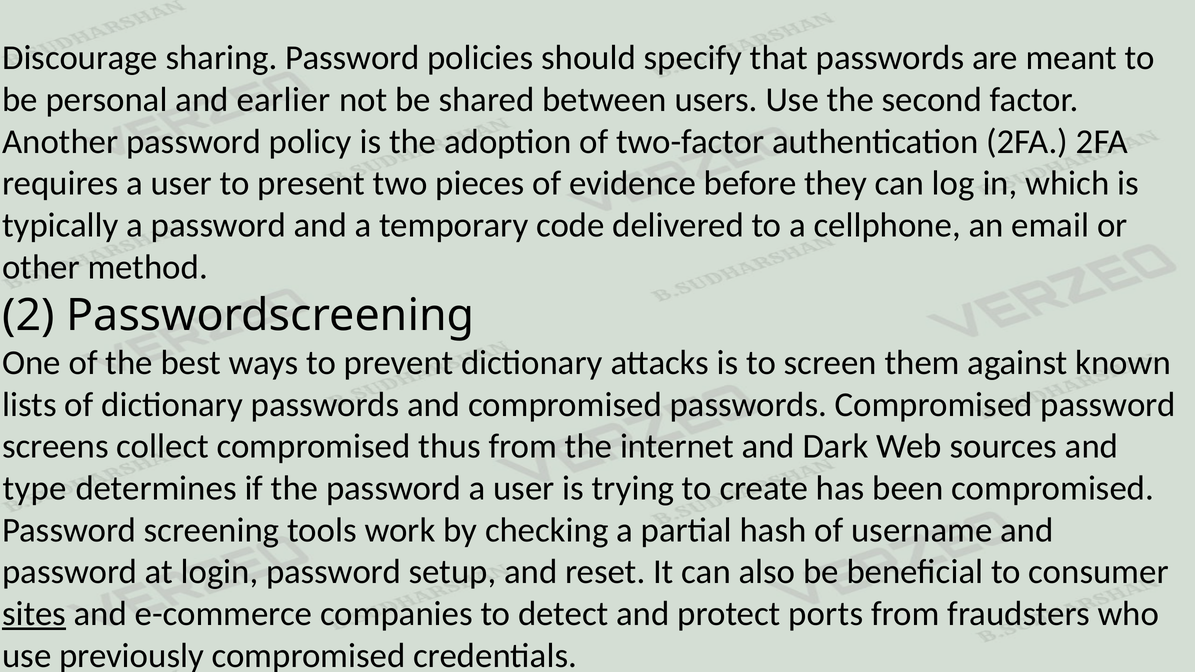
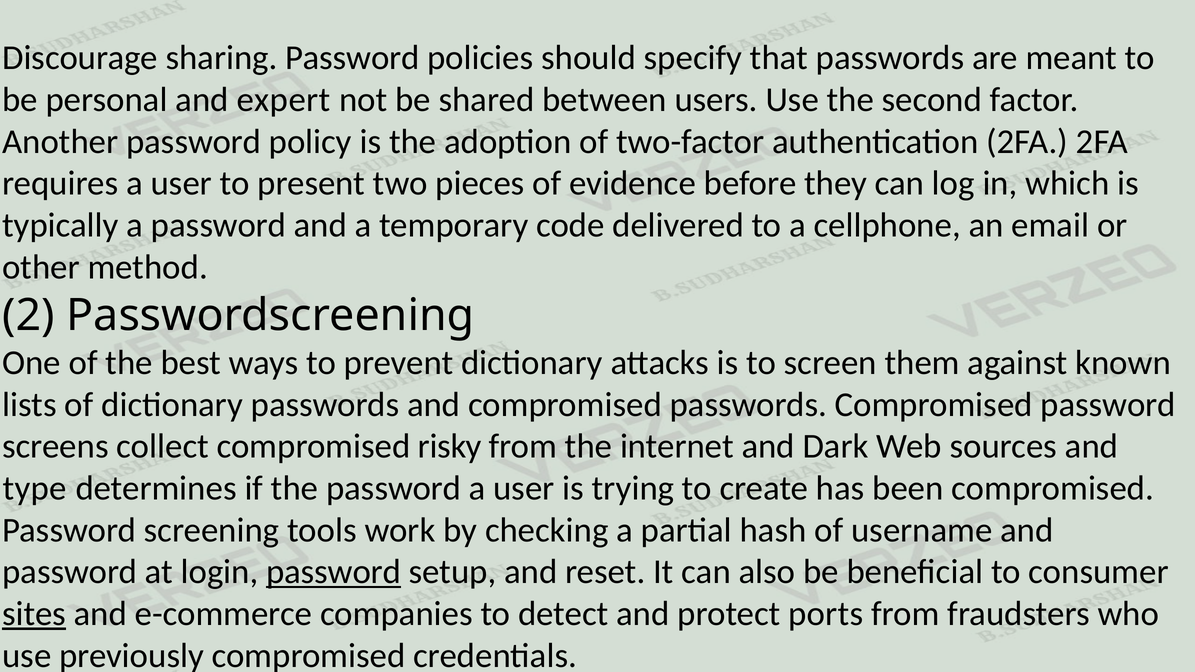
earlier: earlier -> expert
thus: thus -> risky
password at (334, 572) underline: none -> present
